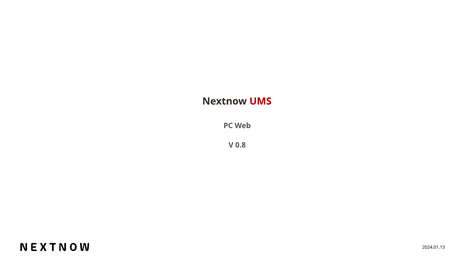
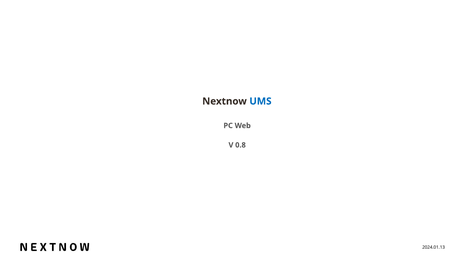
UMS colour: red -> blue
